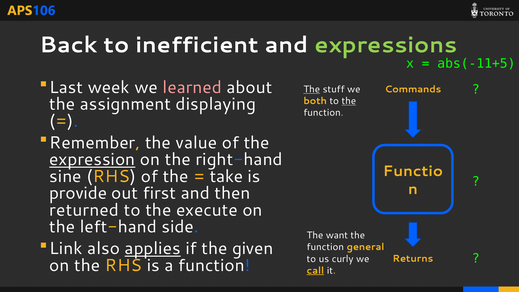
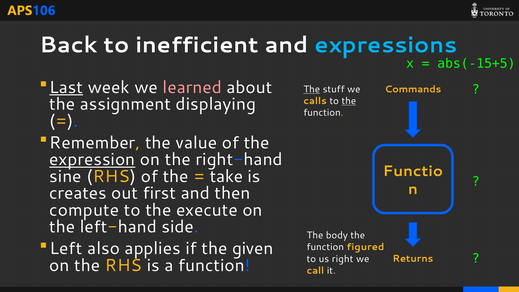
expressions colour: light green -> light blue
abs(-11+5: abs(-11+5 -> abs(-15+5
Last underline: none -> present
both: both -> calls
provide: provide -> creates
returned: returned -> compute
want: want -> body
Link: Link -> Left
applies underline: present -> none
general: general -> figured
curly: curly -> right
call underline: present -> none
